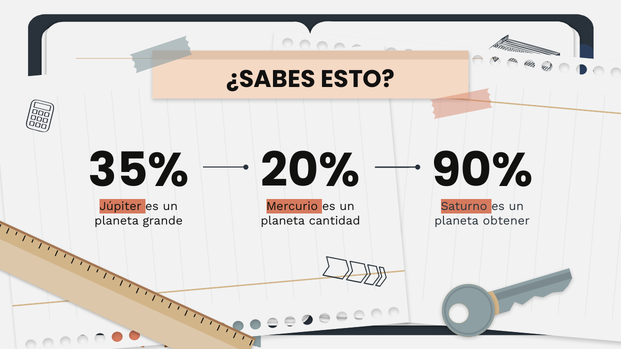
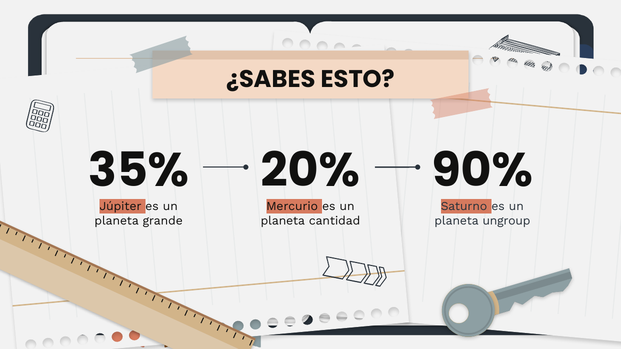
obtener: obtener -> ungroup
